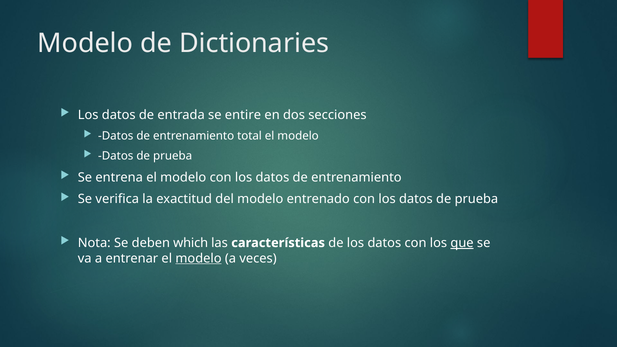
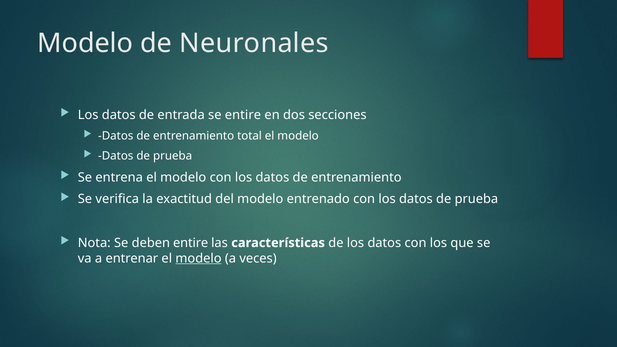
Dictionaries: Dictionaries -> Neuronales
deben which: which -> entire
que underline: present -> none
